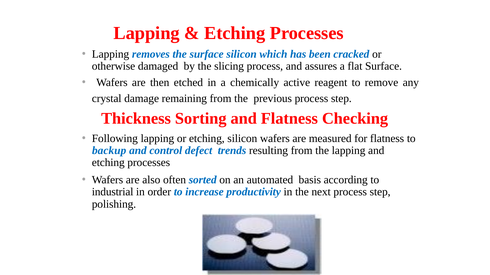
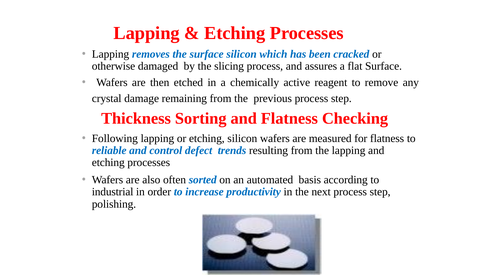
backup: backup -> reliable
